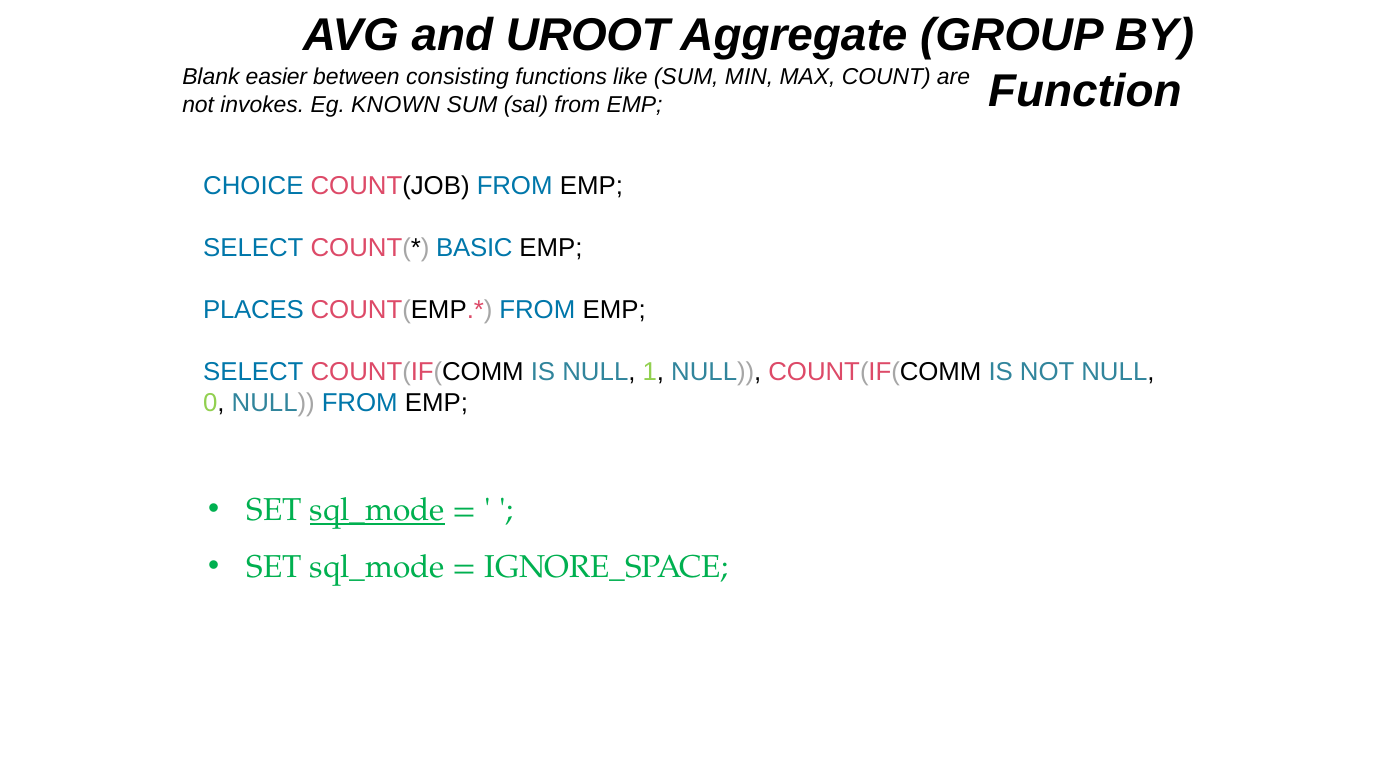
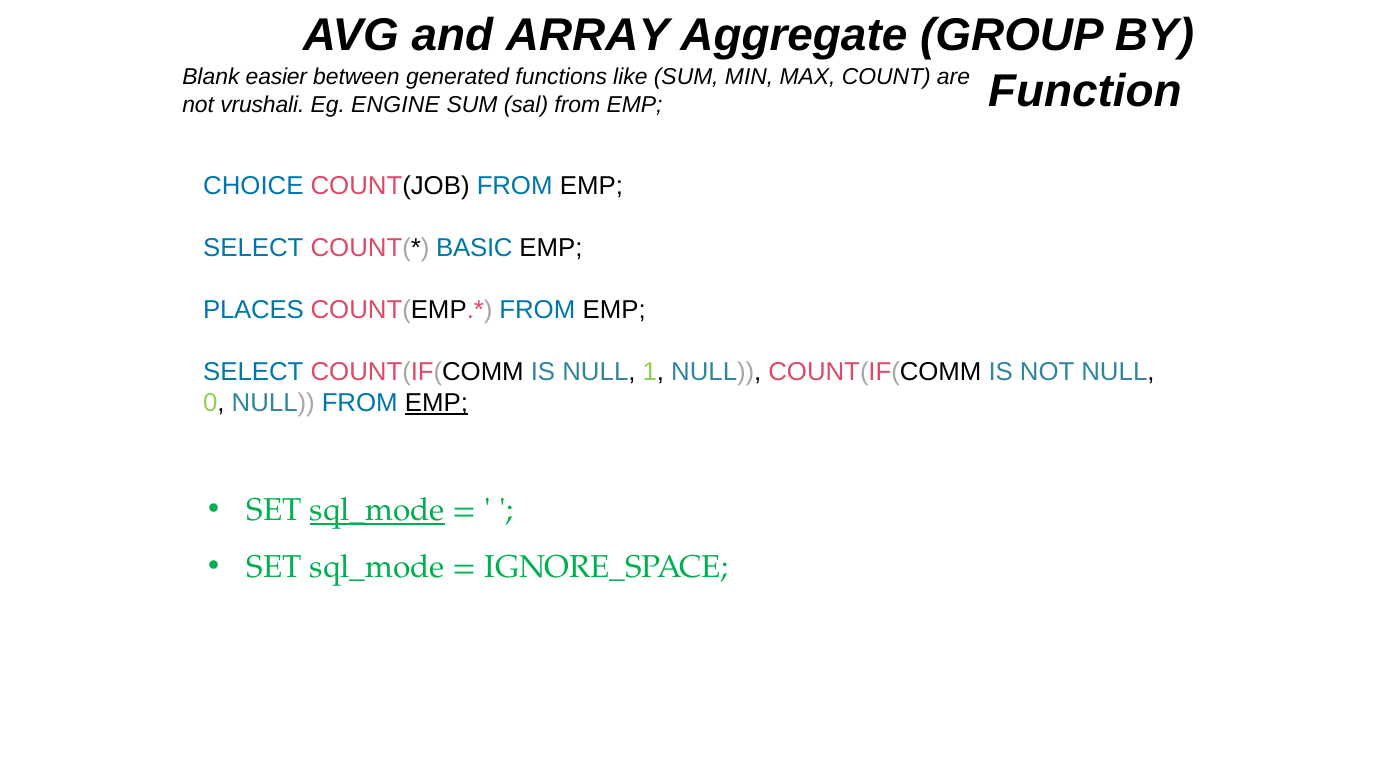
UROOT: UROOT -> ARRAY
consisting: consisting -> generated
invokes: invokes -> vrushali
KNOWN: KNOWN -> ENGINE
EMP at (436, 403) underline: none -> present
